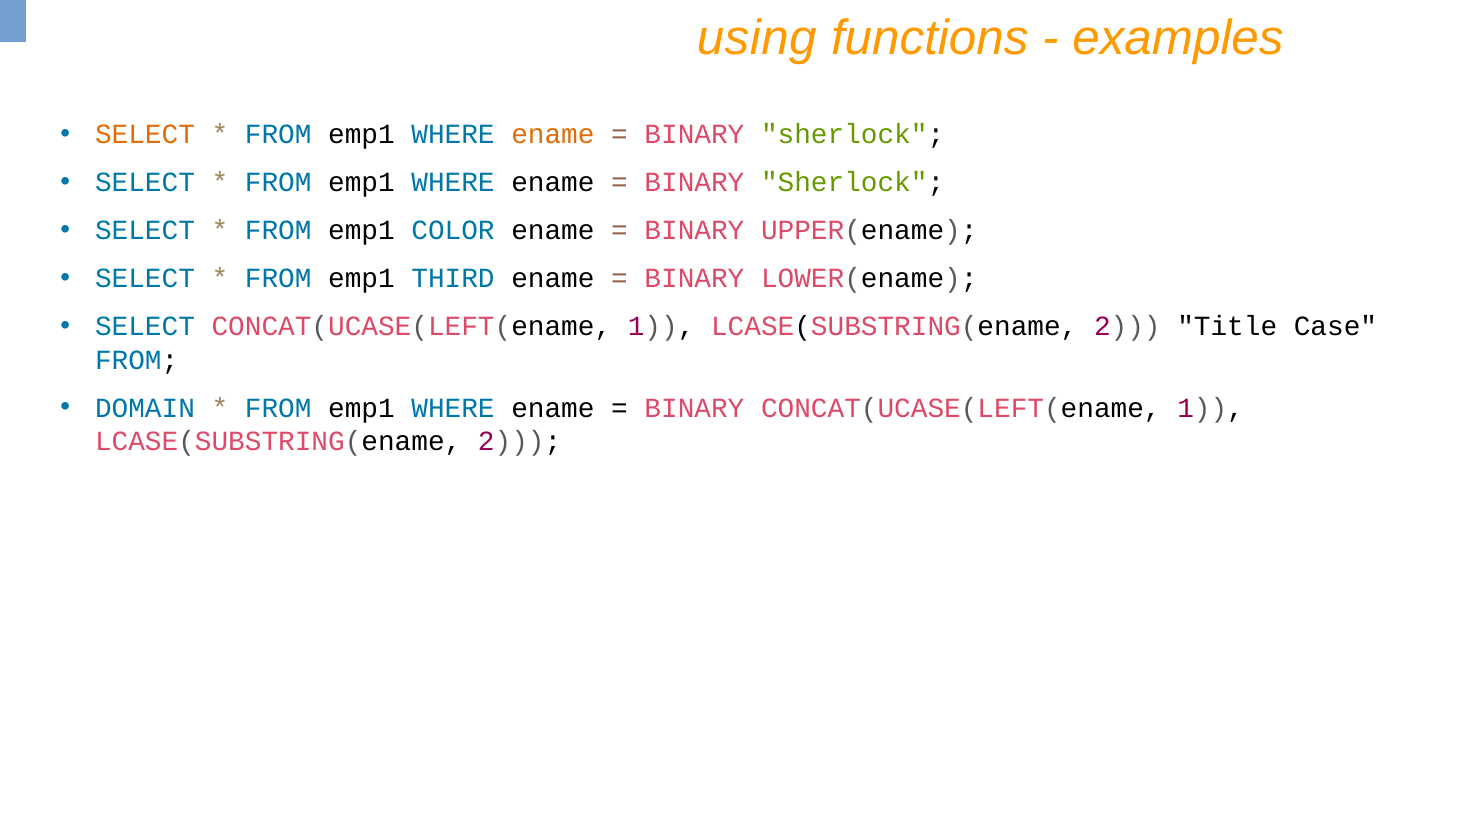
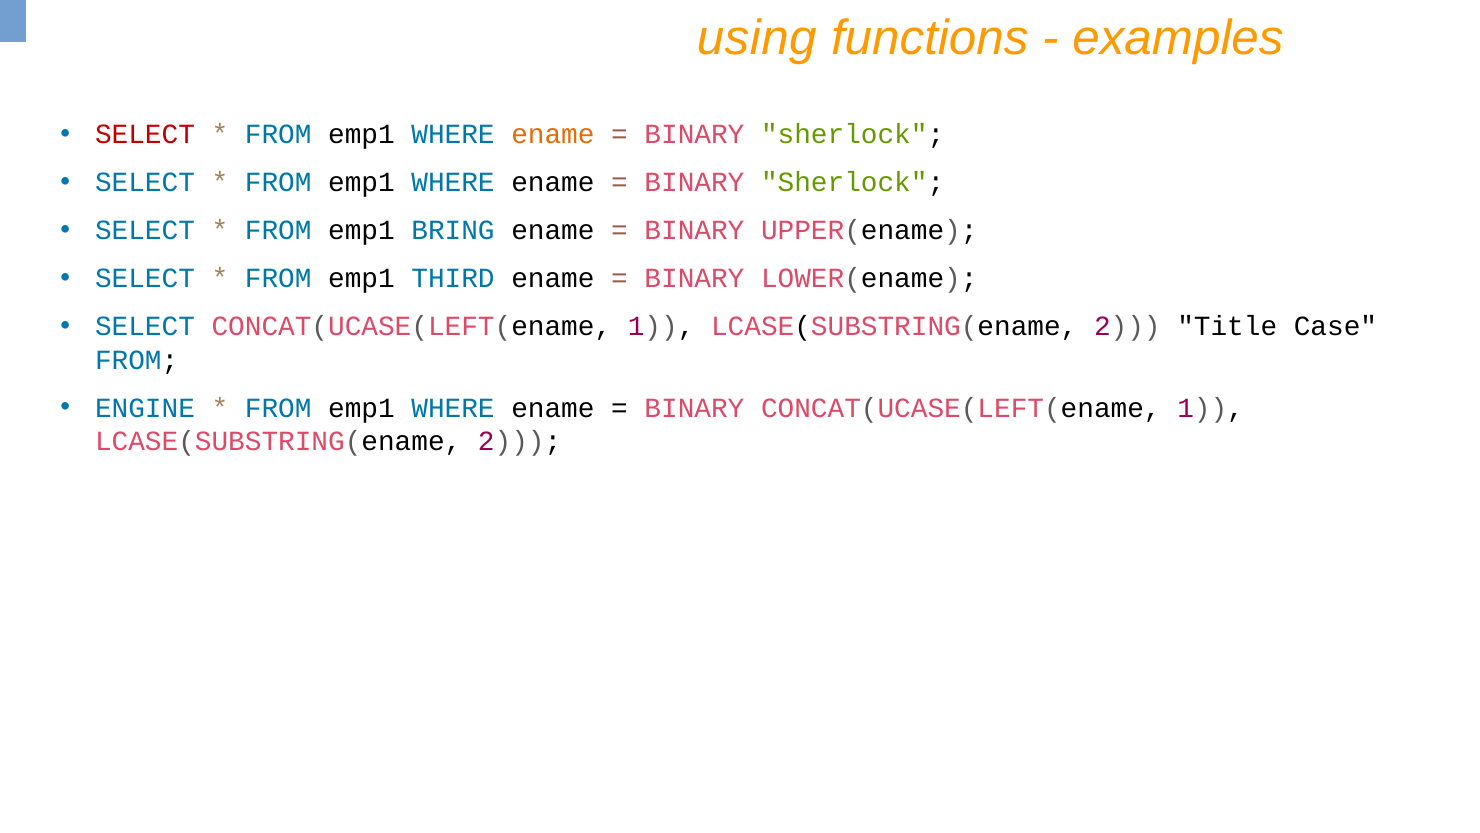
SELECT at (145, 134) colour: orange -> red
COLOR: COLOR -> BRING
DOMAIN: DOMAIN -> ENGINE
